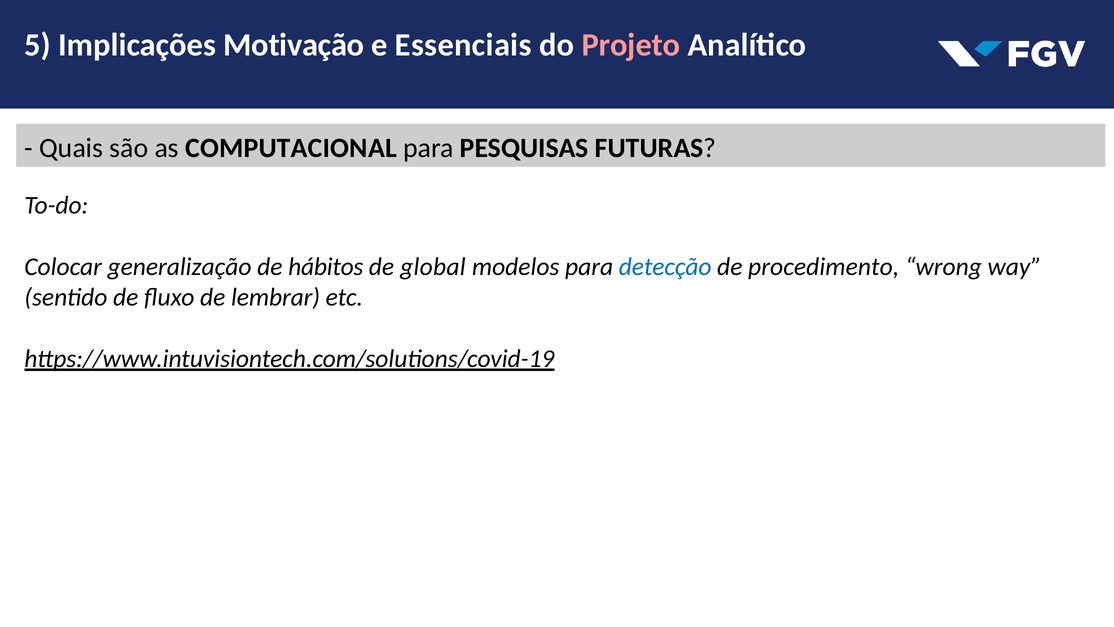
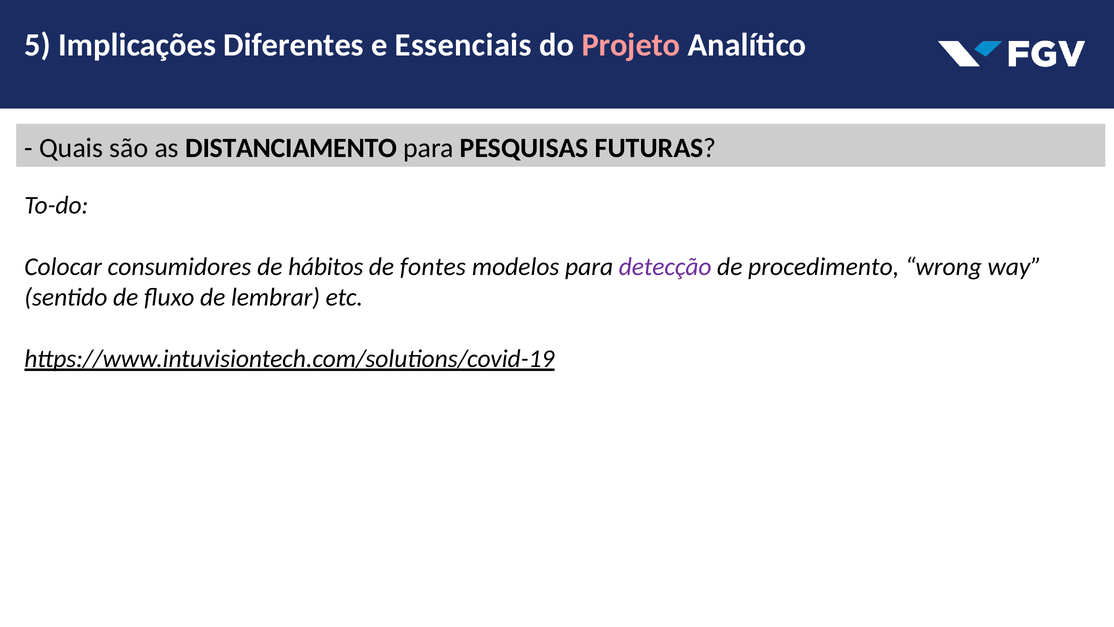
Motivação: Motivação -> Diferentes
COMPUTACIONAL: COMPUTACIONAL -> DISTANCIAMENTO
generalização: generalização -> consumidores
global: global -> fontes
detecção colour: blue -> purple
